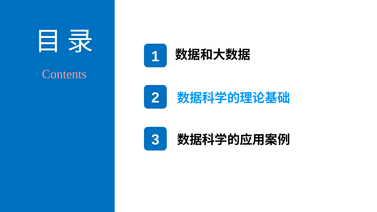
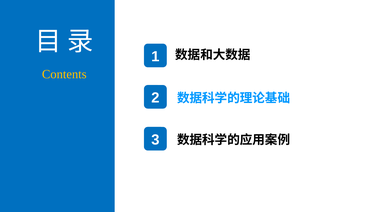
Contents colour: pink -> yellow
